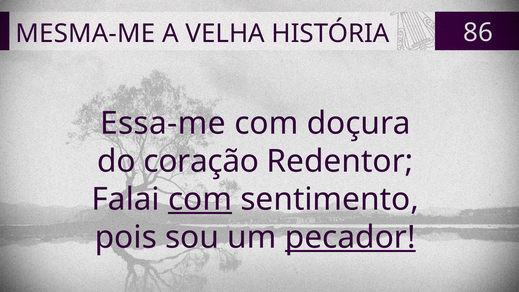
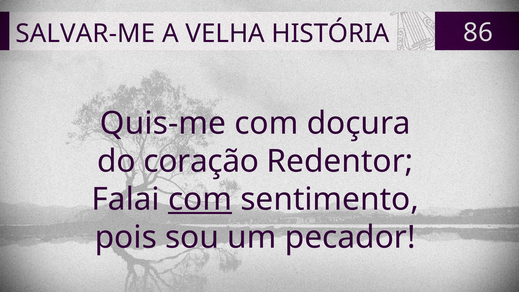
MESMA-ME: MESMA-ME -> SALVAR-ME
Essa-me: Essa-me -> Quis-me
pecador underline: present -> none
